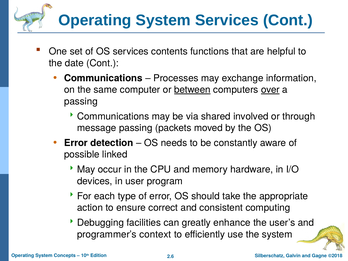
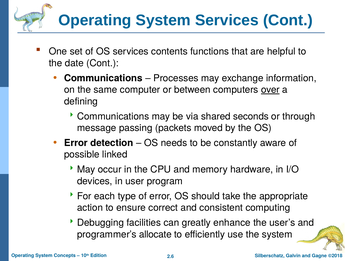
between underline: present -> none
passing at (81, 101): passing -> defining
involved: involved -> seconds
context: context -> allocate
